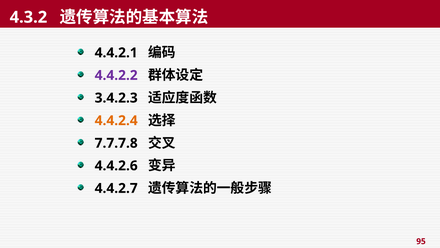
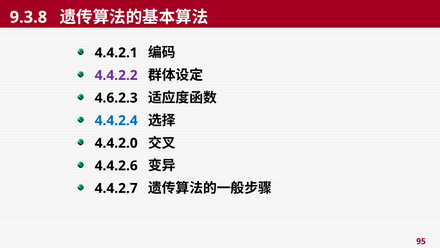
4.3.2: 4.3.2 -> 9.3.8
3.4.2.3: 3.4.2.3 -> 4.6.2.3
4.4.2.4 colour: orange -> blue
7.7.7.8: 7.7.7.8 -> 4.4.2.0
